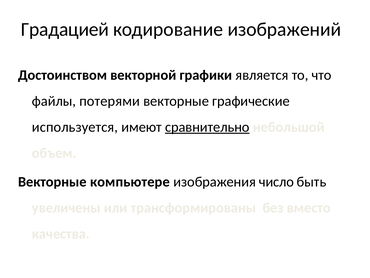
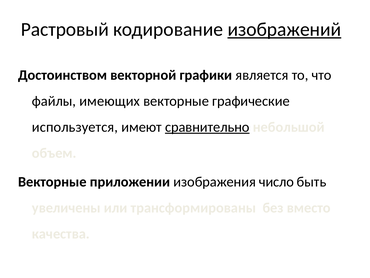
Градацией: Градацией -> Растровый
изображений underline: none -> present
потерями: потерями -> имеющих
компьютере: компьютере -> приложении
